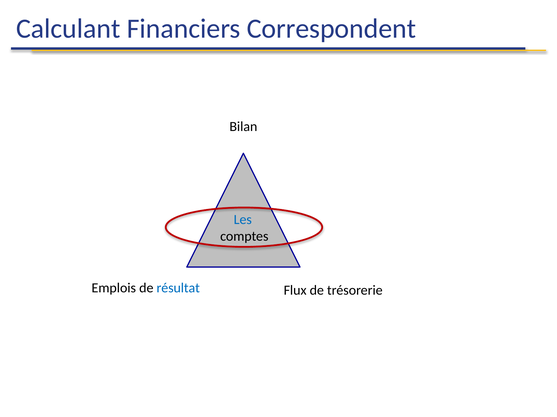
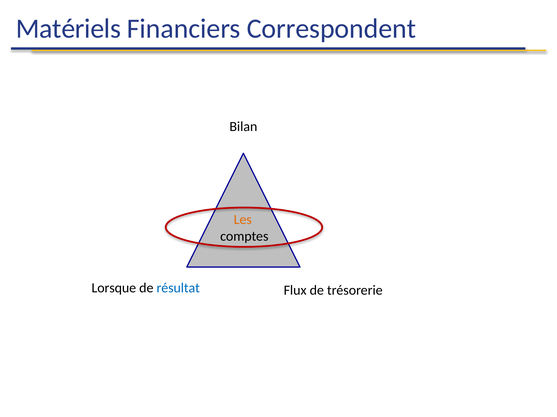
Calculant: Calculant -> Matériels
Les colour: blue -> orange
Emplois: Emplois -> Lorsque
